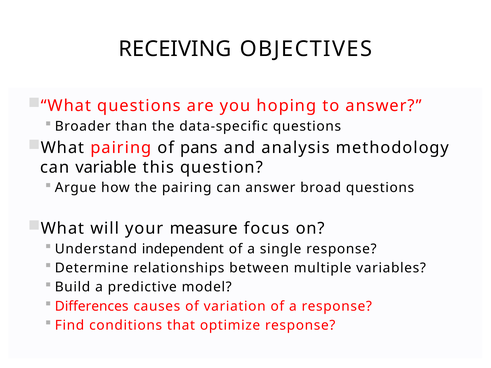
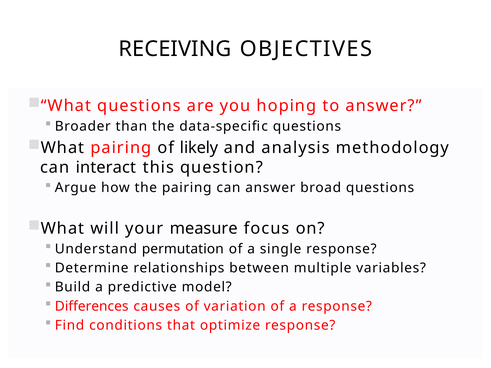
pans: pans -> likely
variable: variable -> interact
independent: independent -> permutation
